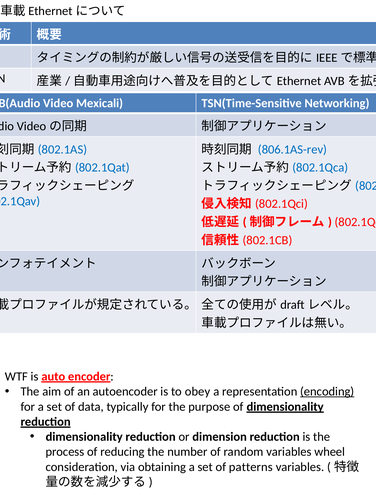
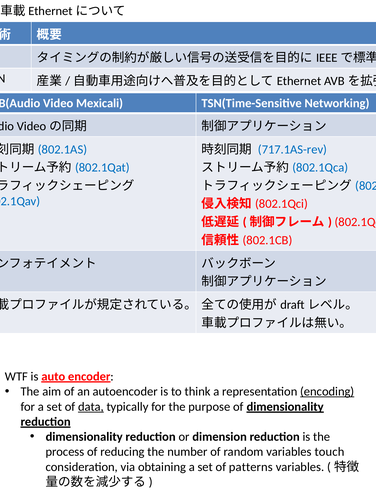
806.1AS-rev: 806.1AS-rev -> 717.1AS-rev
obey: obey -> think
data underline: none -> present
wheel: wheel -> touch
